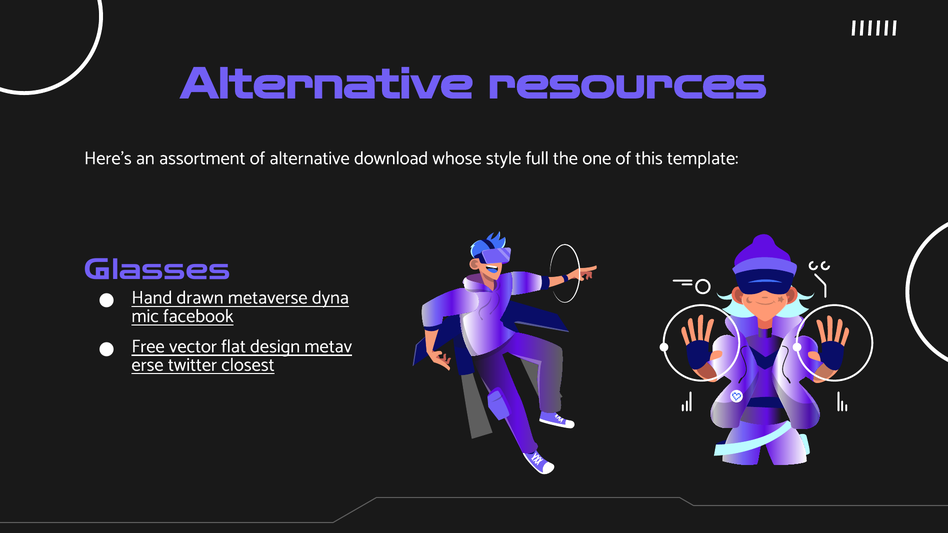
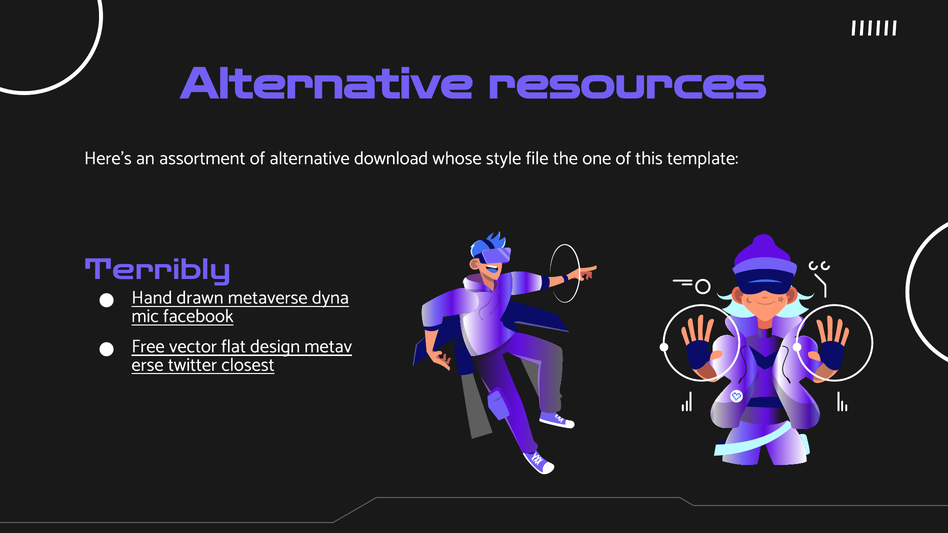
full: full -> file
Glasses: Glasses -> Terribly
